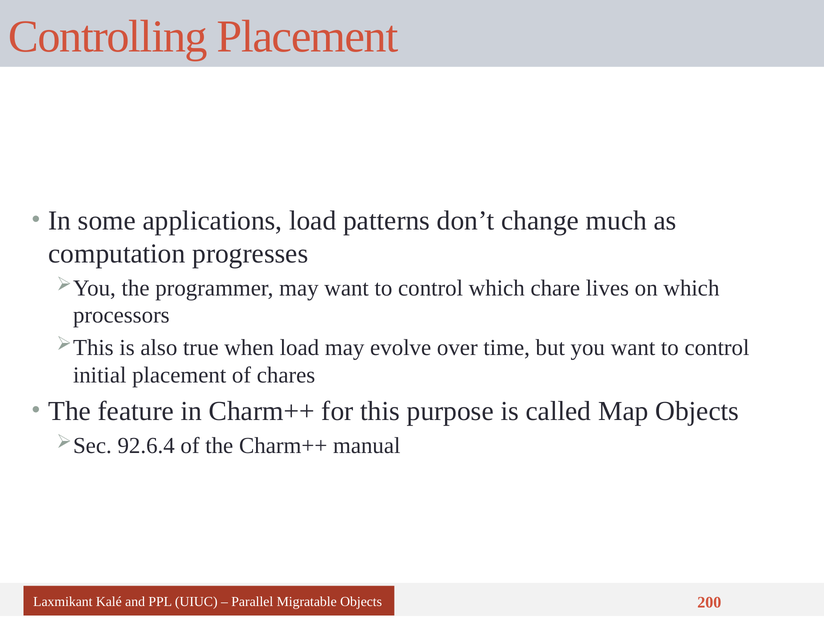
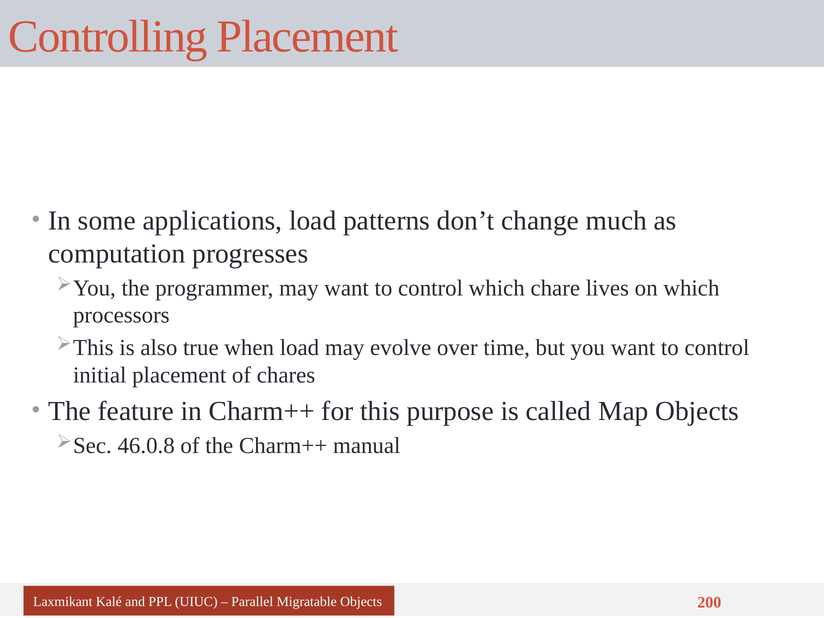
92.6.4: 92.6.4 -> 46.0.8
